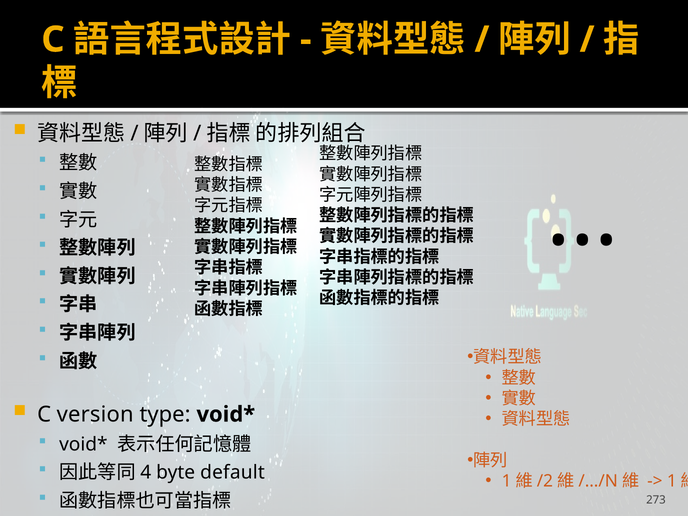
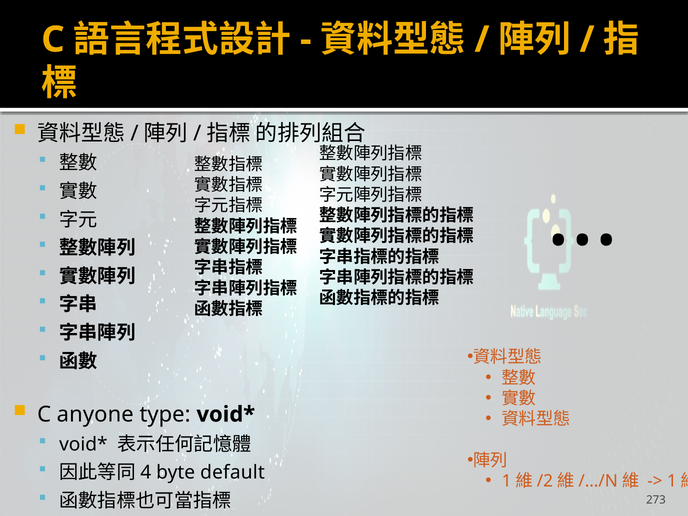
version: version -> anyone
